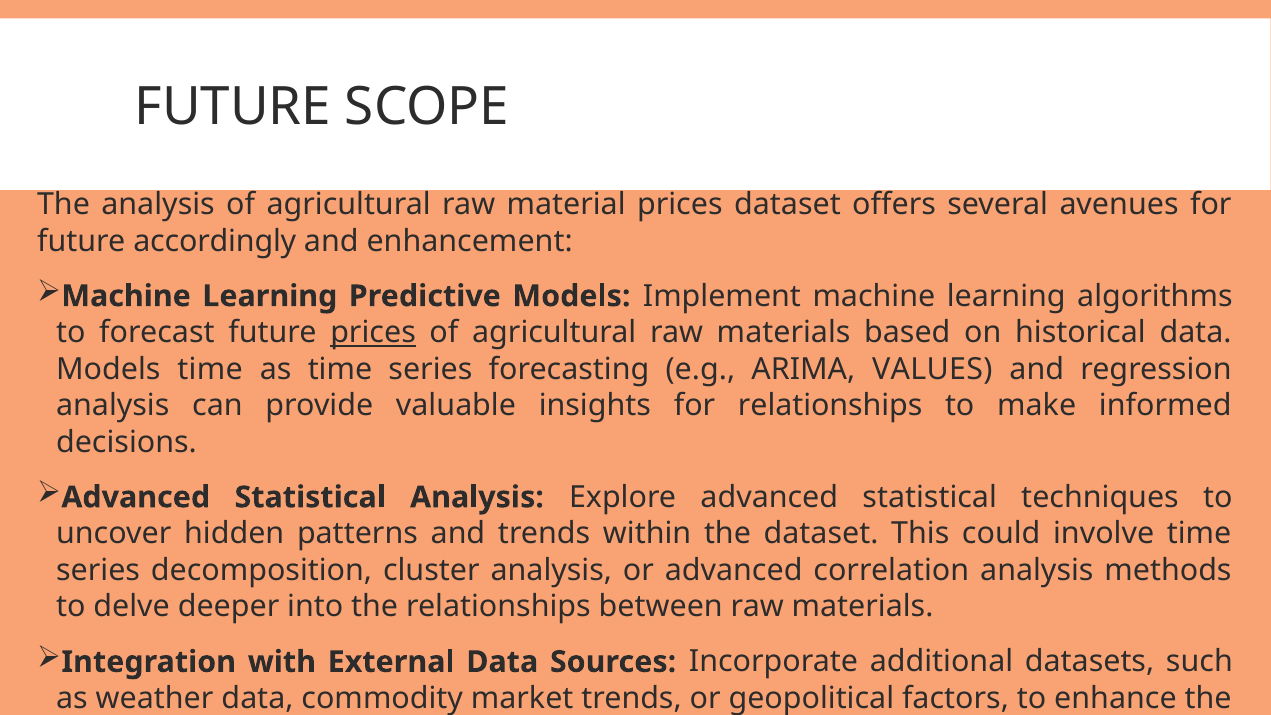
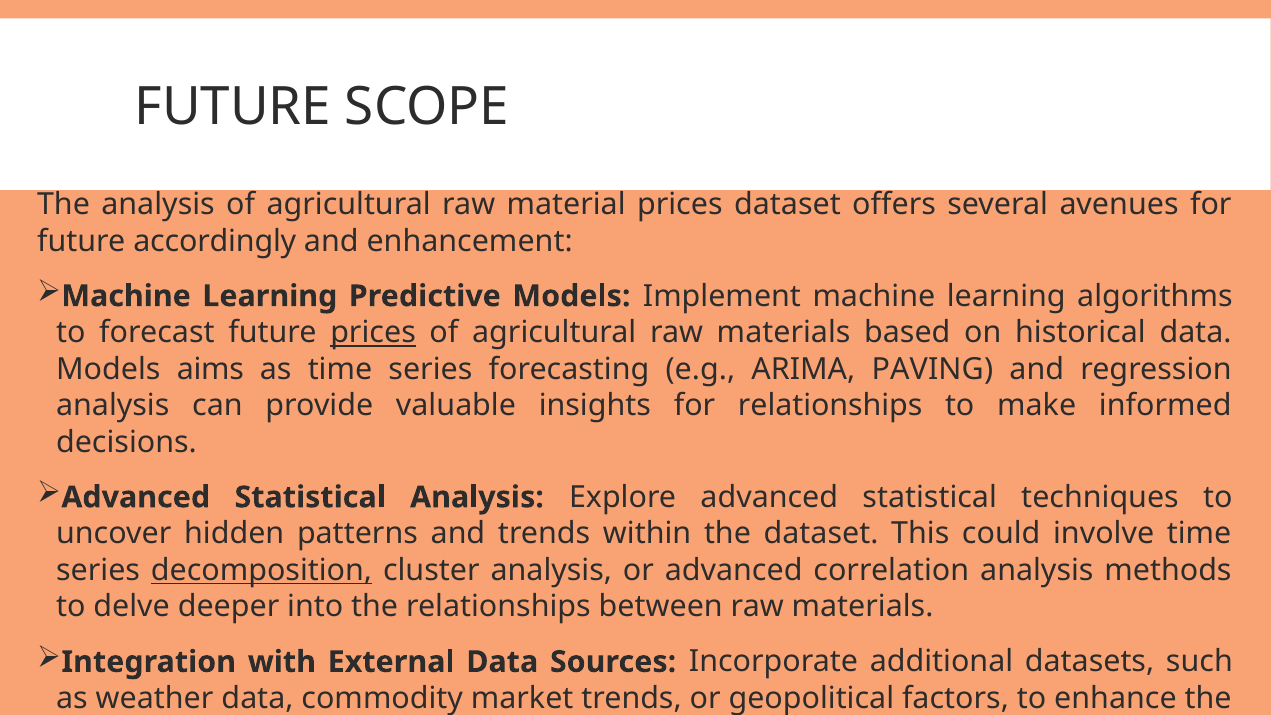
Models time: time -> aims
VALUES: VALUES -> PAVING
decomposition underline: none -> present
